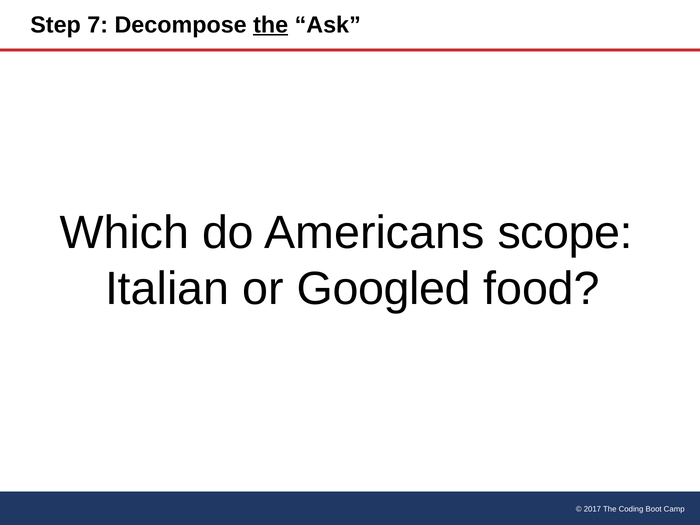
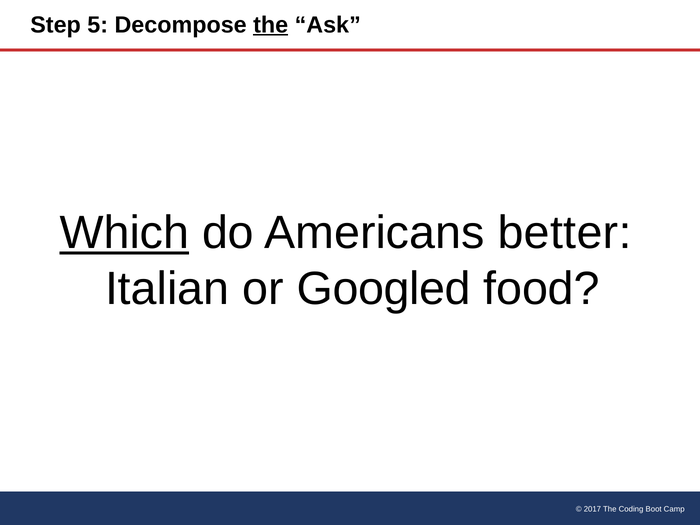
7: 7 -> 5
Which underline: none -> present
scope: scope -> better
